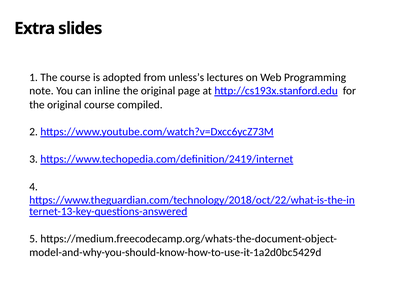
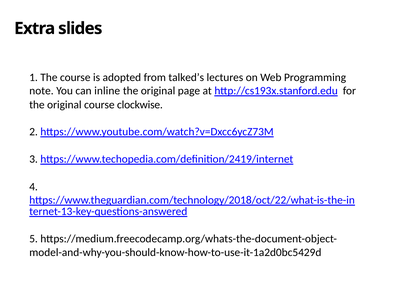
unless’s: unless’s -> talked’s
compiled: compiled -> clockwise
